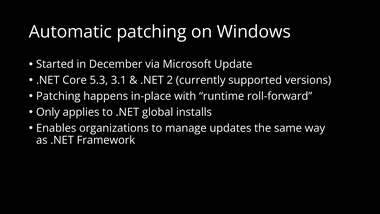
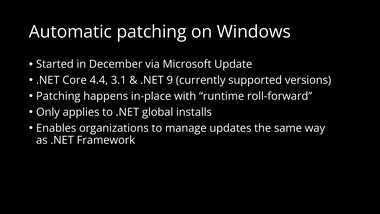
5.3: 5.3 -> 4.4
2: 2 -> 9
